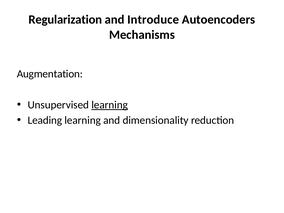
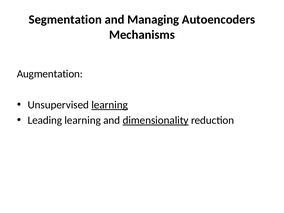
Regularization: Regularization -> Segmentation
Introduce: Introduce -> Managing
dimensionality underline: none -> present
